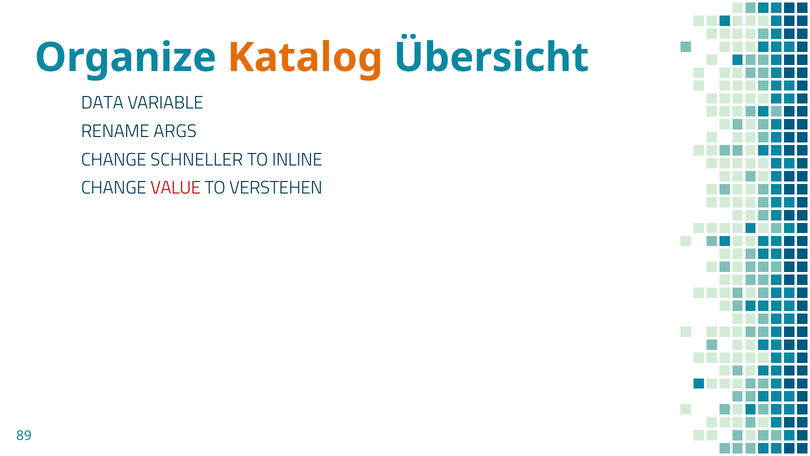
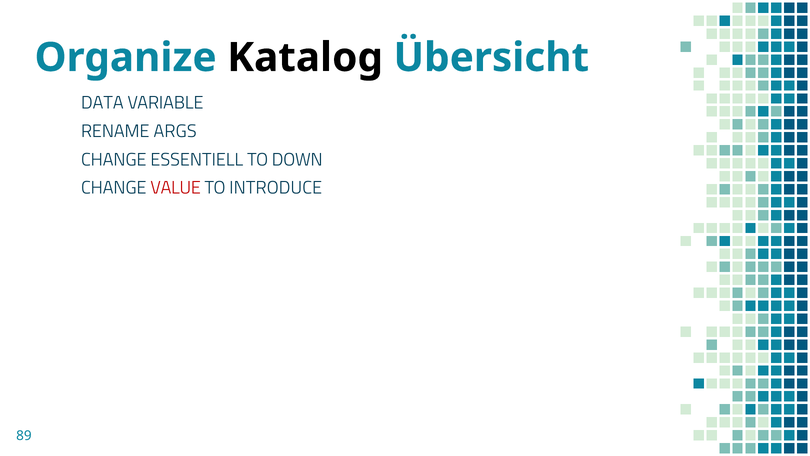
Katalog colour: orange -> black
SCHNELLER: SCHNELLER -> ESSENTIELL
INLINE: INLINE -> DOWN
VERSTEHEN: VERSTEHEN -> INTRODUCE
